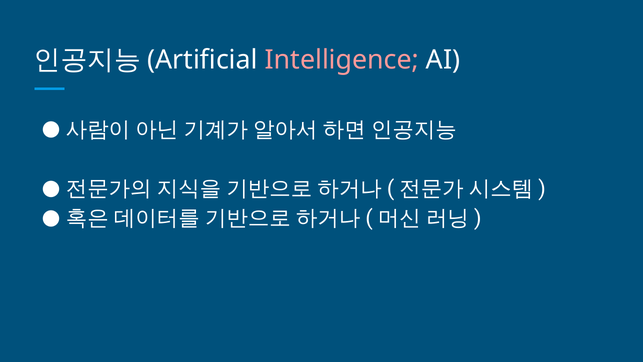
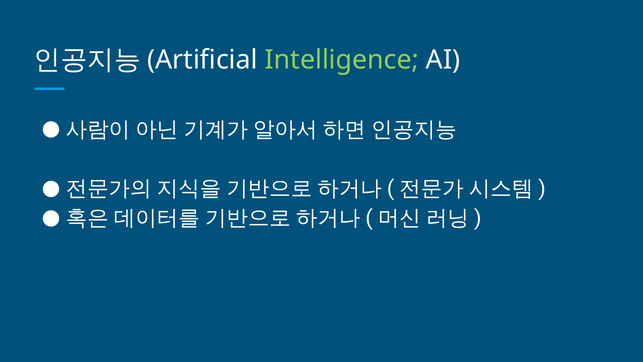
Intelligence colour: pink -> light green
